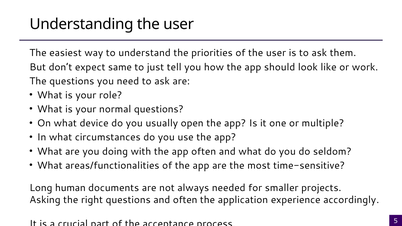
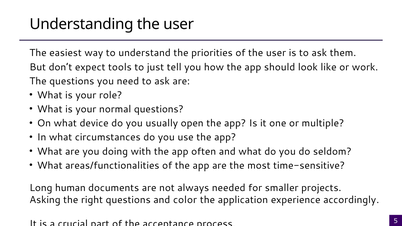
same: same -> tools
and often: often -> color
